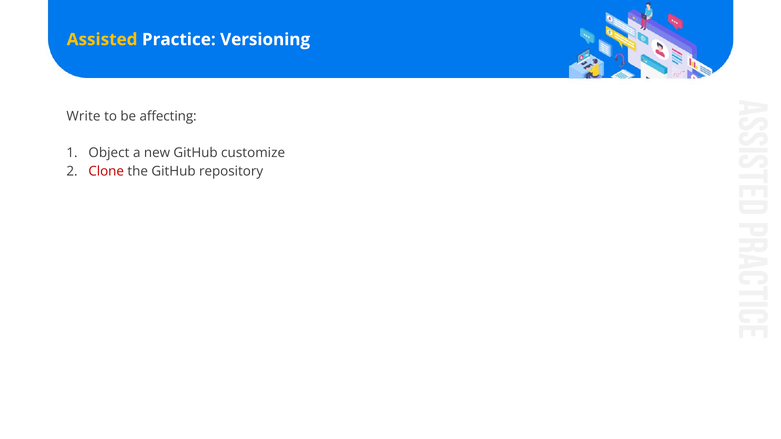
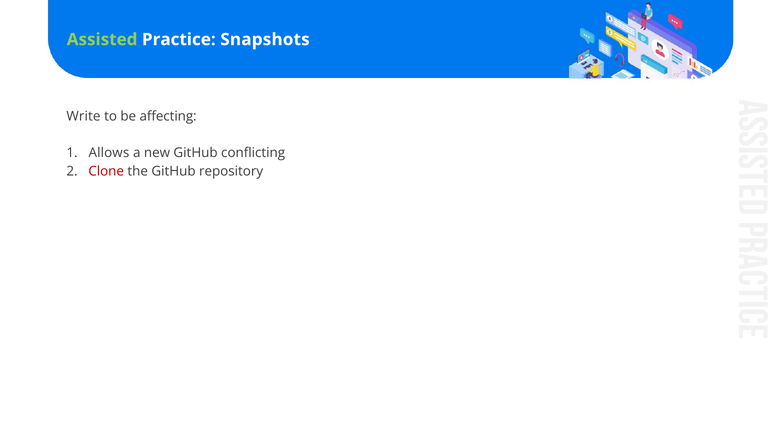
Assisted colour: yellow -> light green
Versioning: Versioning -> Snapshots
Object: Object -> Allows
customize: customize -> conflicting
